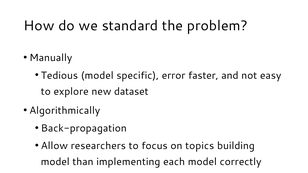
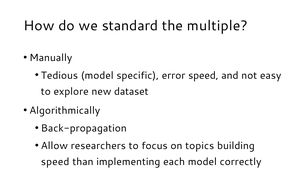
problem: problem -> multiple
error faster: faster -> speed
model at (55, 162): model -> speed
